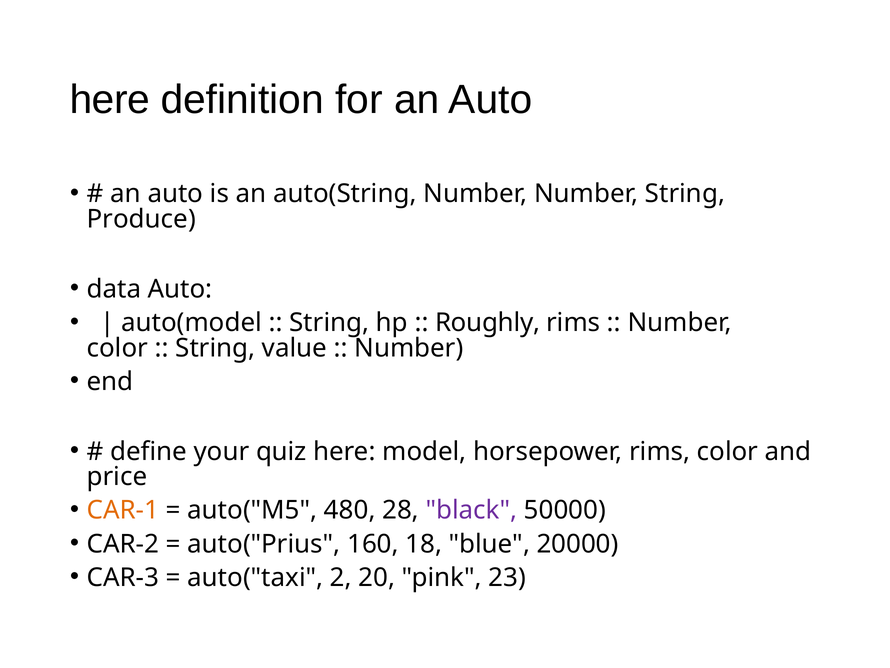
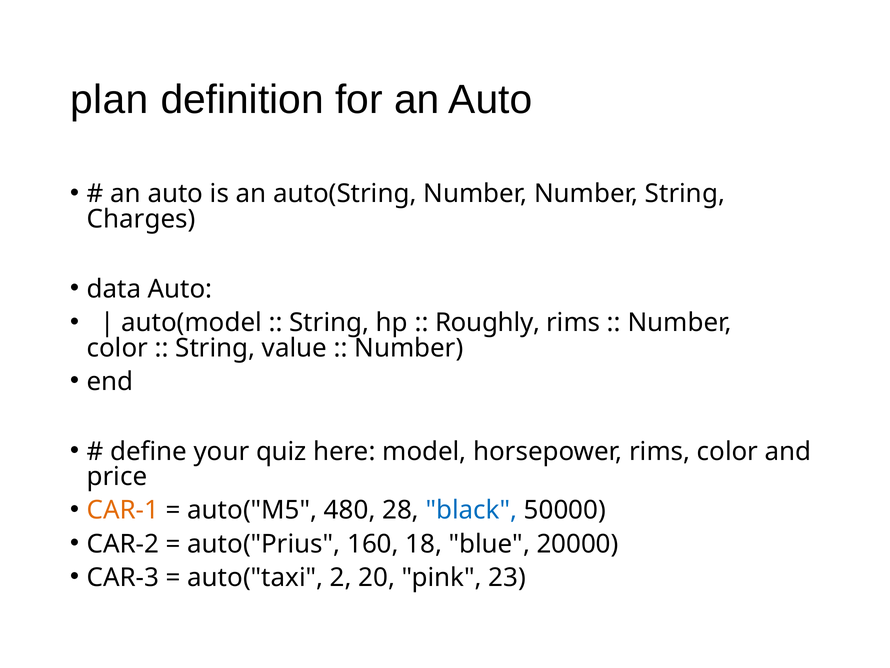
here at (110, 100): here -> plan
Produce: Produce -> Charges
black colour: purple -> blue
